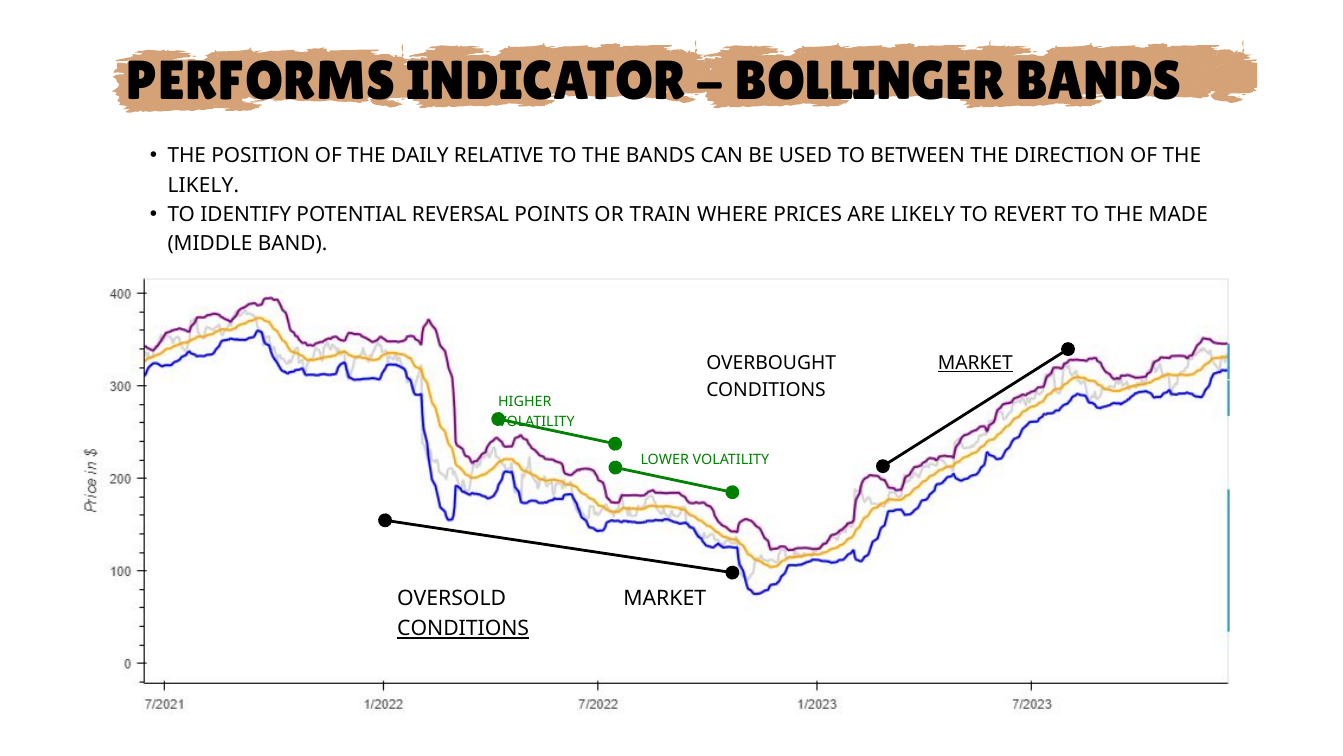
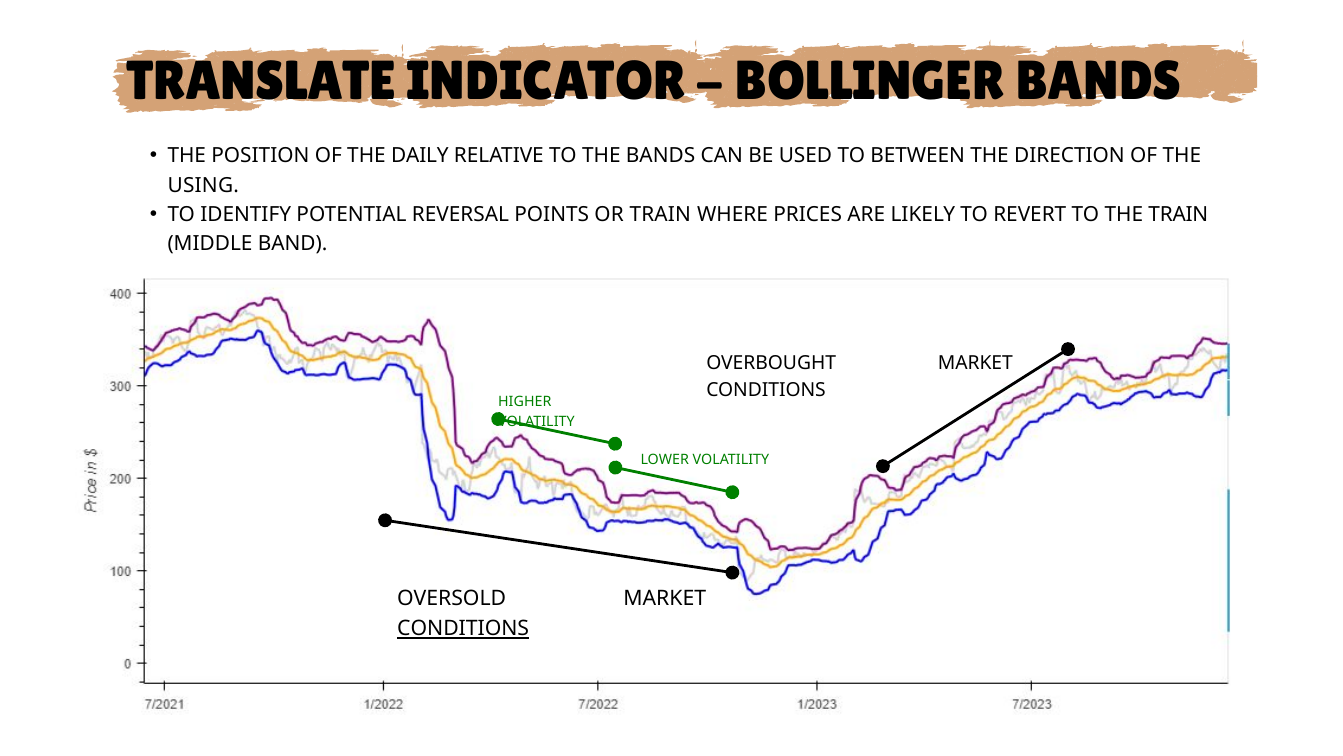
PERFORMS: PERFORMS -> TRANSLATE
LIKELY at (203, 185): LIKELY -> USING
THE MADE: MADE -> TRAIN
MARKET at (975, 363) underline: present -> none
